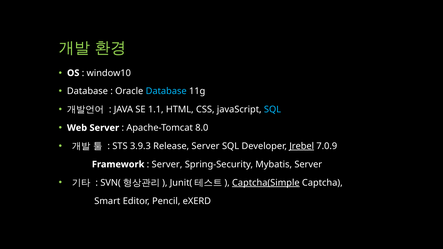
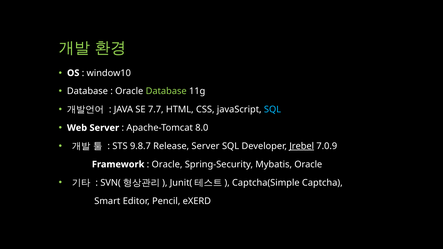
Database at (166, 91) colour: light blue -> light green
1.1: 1.1 -> 7.7
3.9.3: 3.9.3 -> 9.8.7
Server at (167, 164): Server -> Oracle
Mybatis Server: Server -> Oracle
Captcha(Simple underline: present -> none
